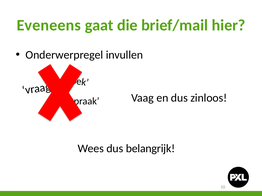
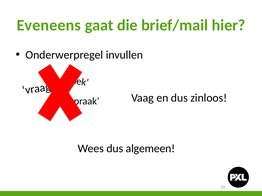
belangrijk: belangrijk -> algemeen
